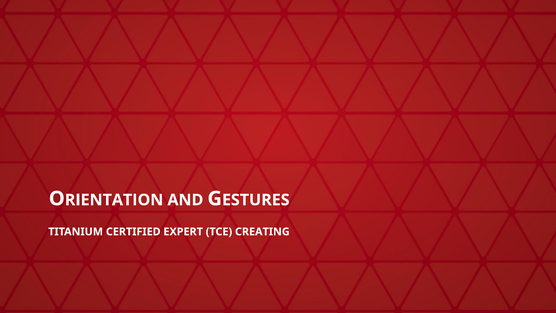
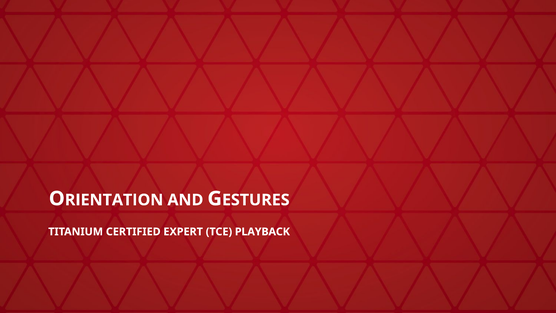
CREATING: CREATING -> PLAYBACK
